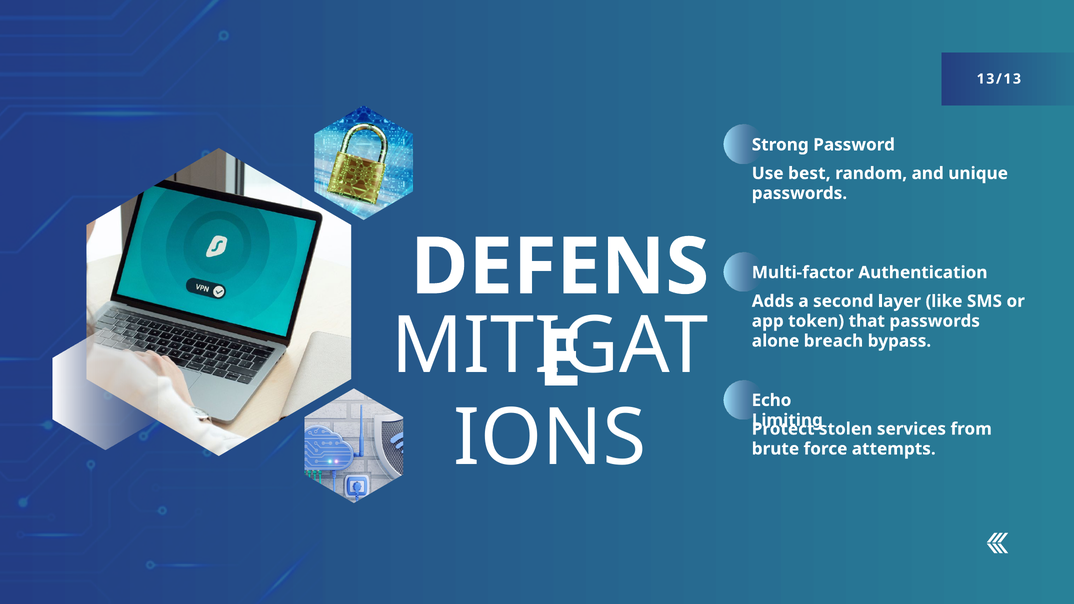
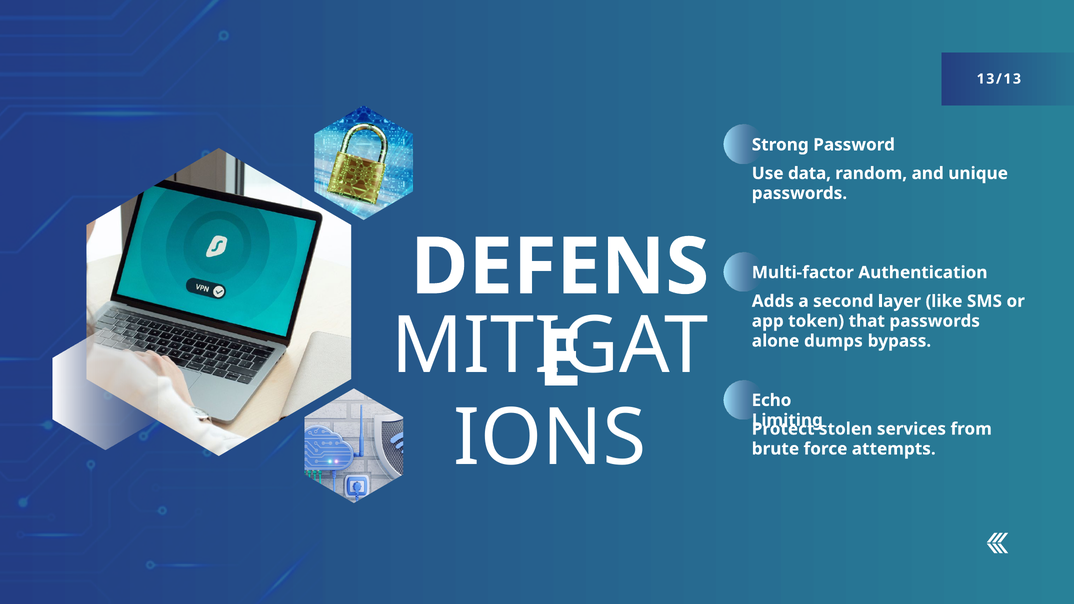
best: best -> data
breach: breach -> dumps
